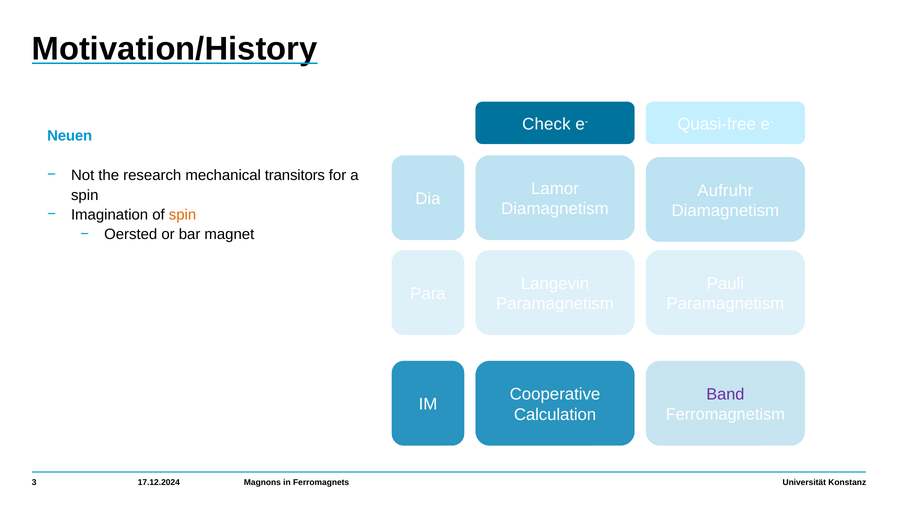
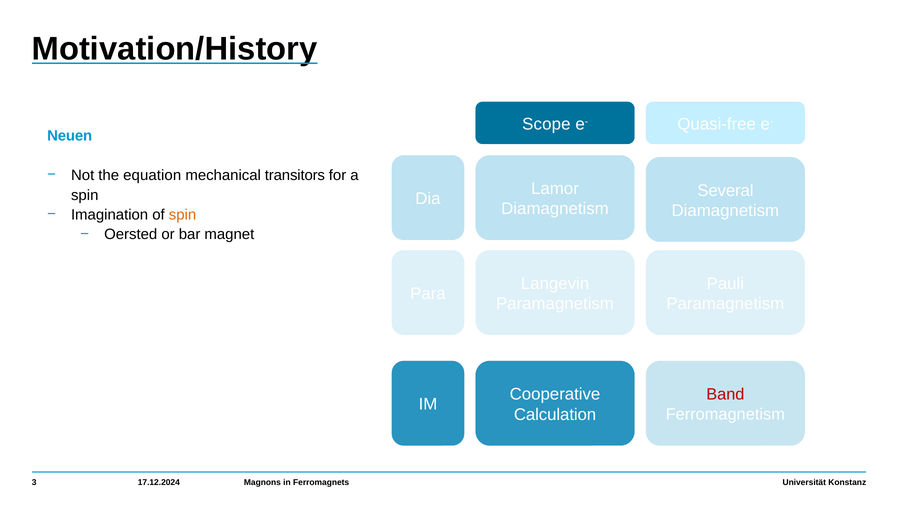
Check: Check -> Scope
research: research -> equation
Aufruhr: Aufruhr -> Several
Band colour: purple -> red
